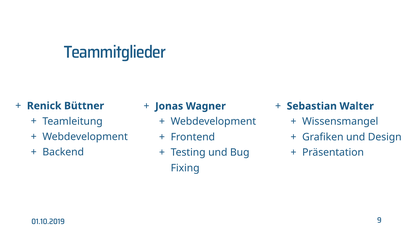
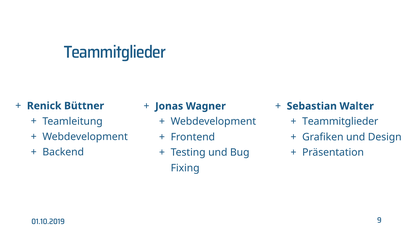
Wissensmangel at (340, 122): Wissensmangel -> Teammitglieder
